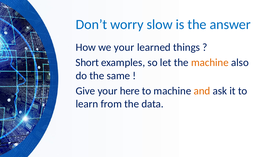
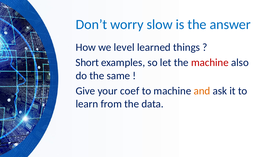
we your: your -> level
machine at (210, 63) colour: orange -> red
here: here -> coef
